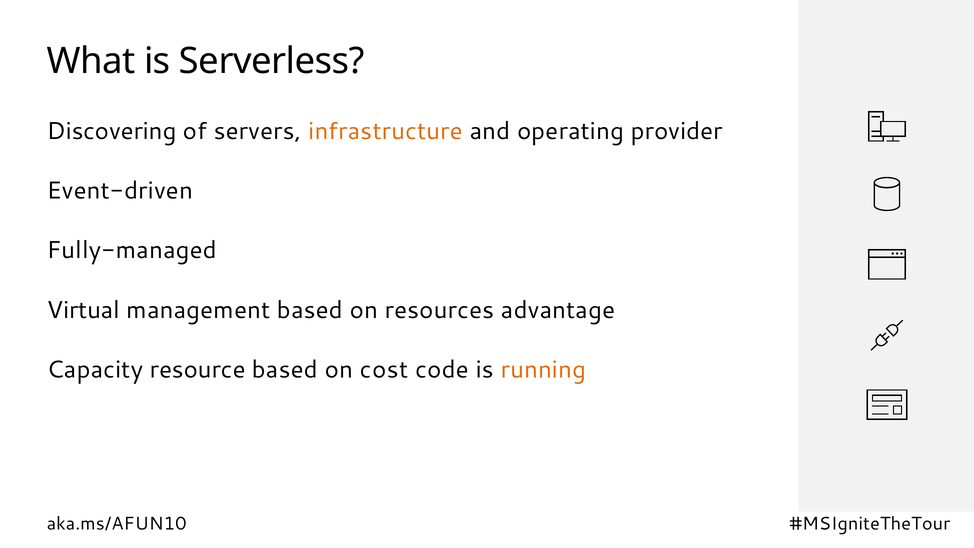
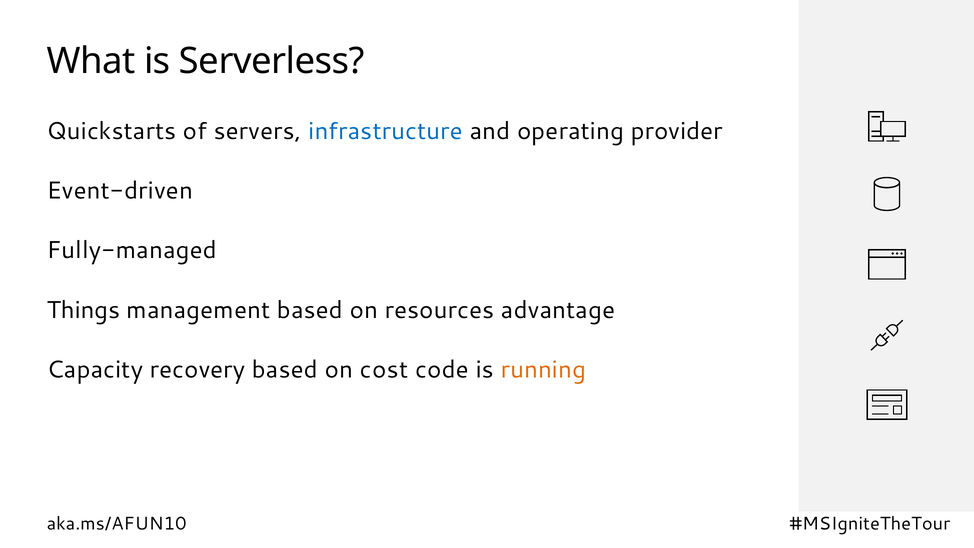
Discovering: Discovering -> Quickstarts
infrastructure colour: orange -> blue
Virtual: Virtual -> Things
resource: resource -> recovery
